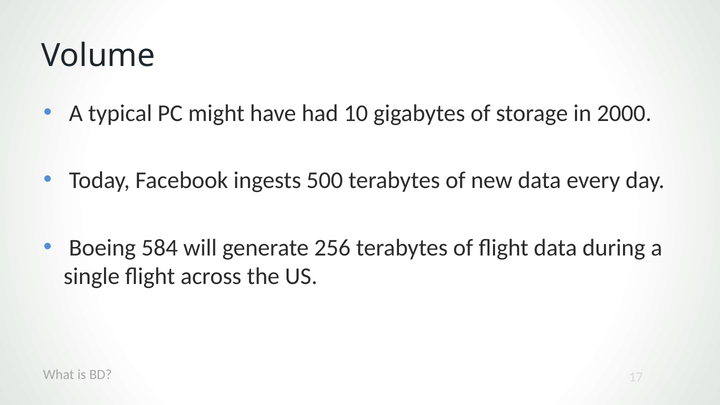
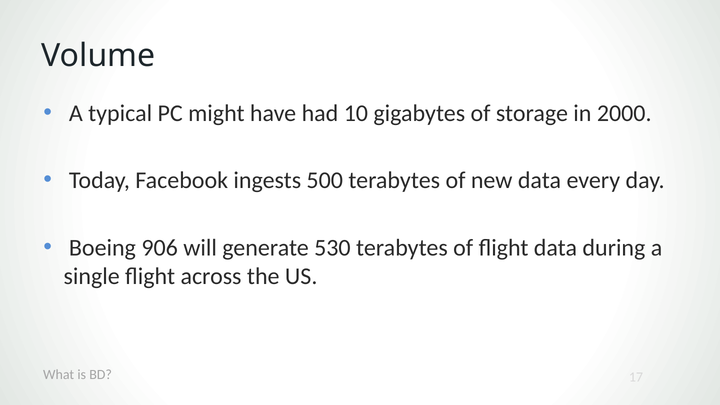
584: 584 -> 906
256: 256 -> 530
